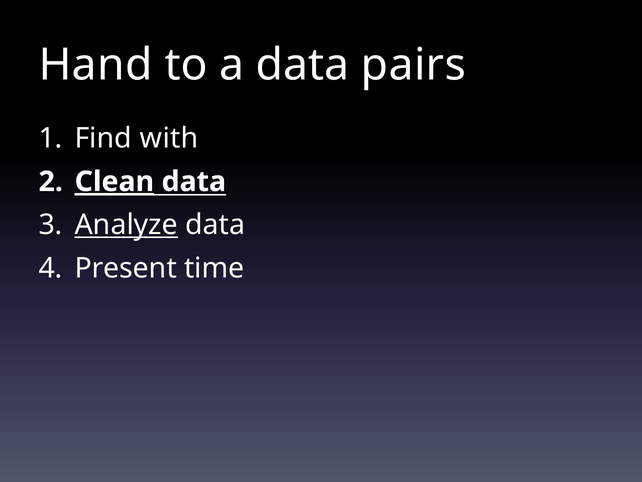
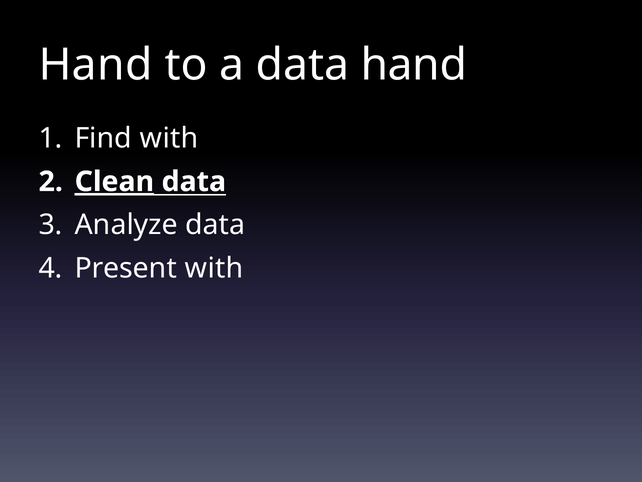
data pairs: pairs -> hand
Analyze underline: present -> none
Present time: time -> with
